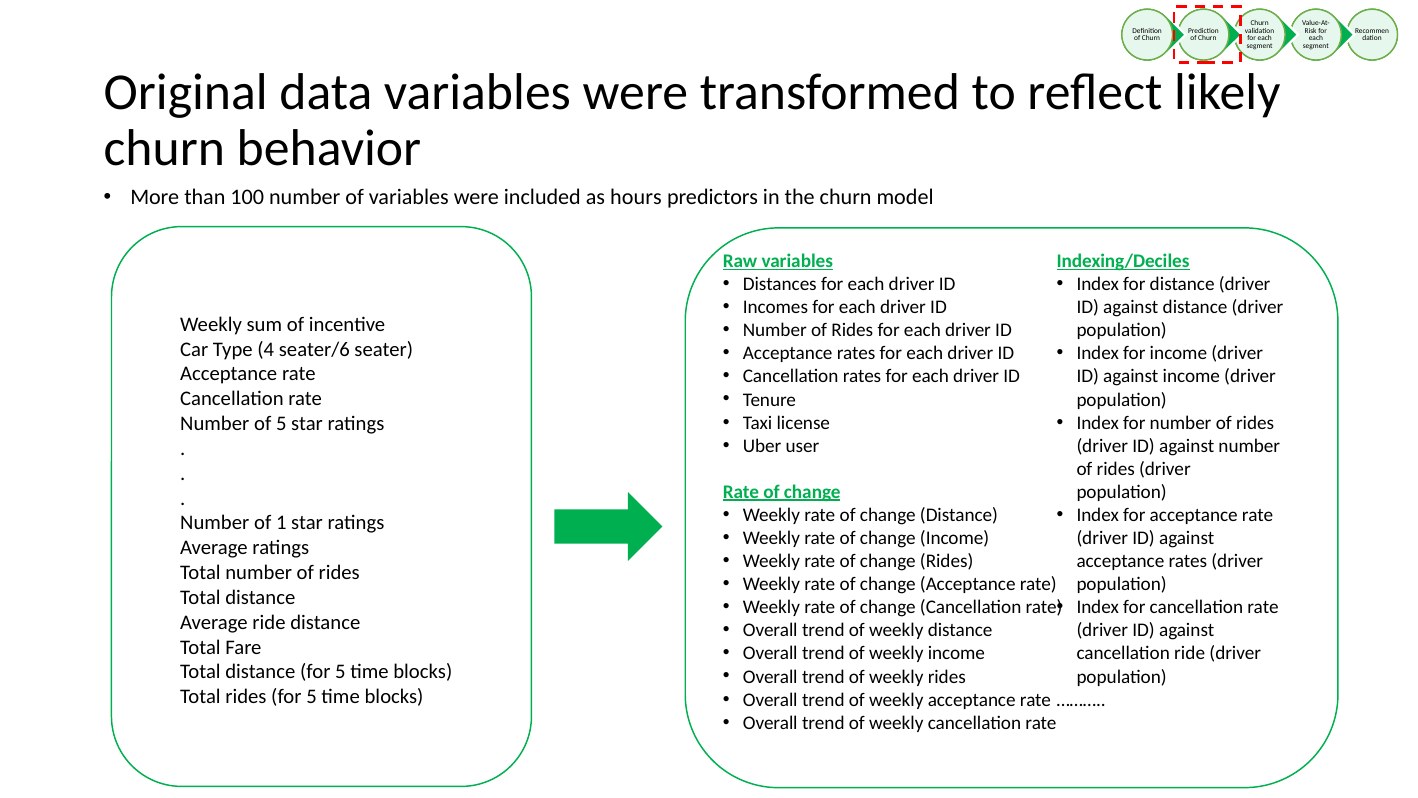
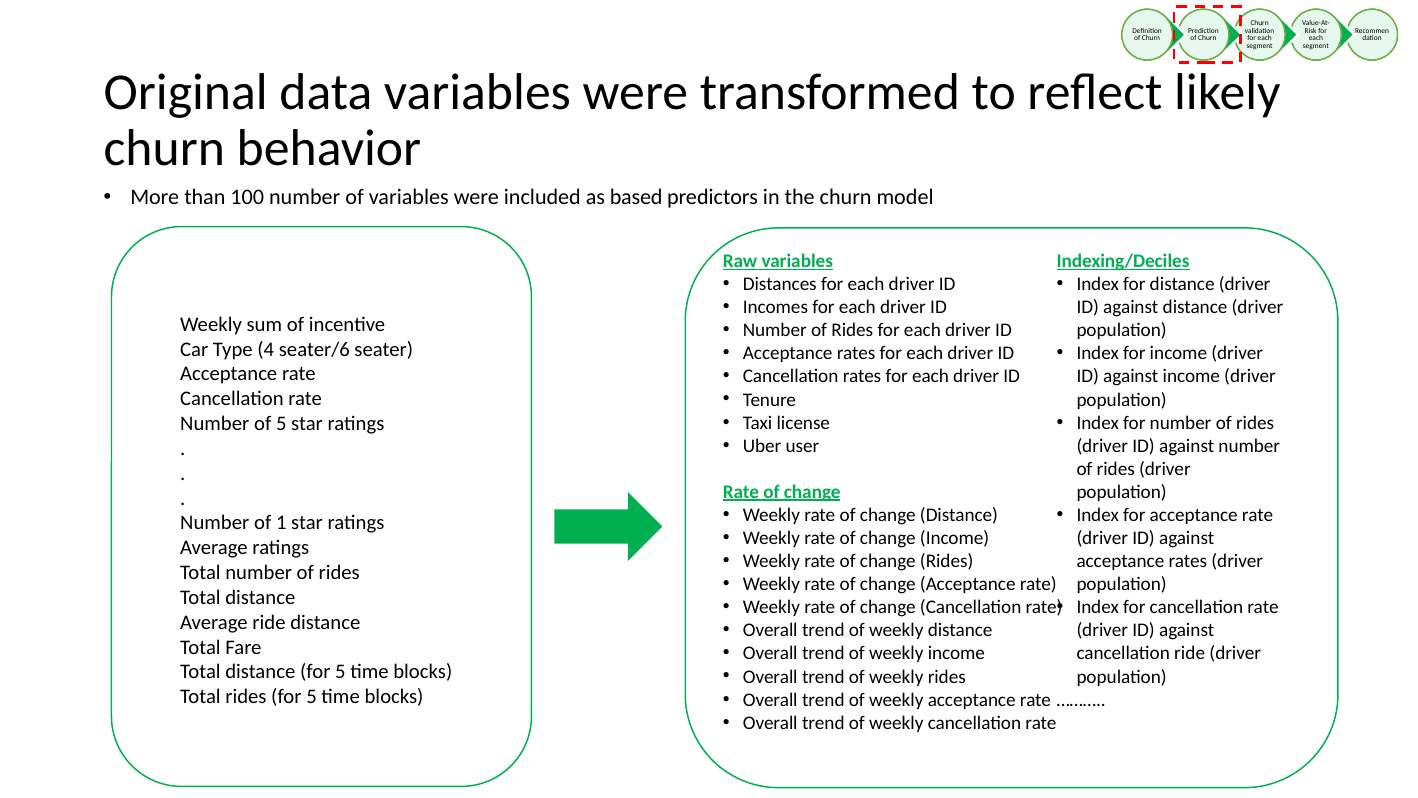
hours: hours -> based
